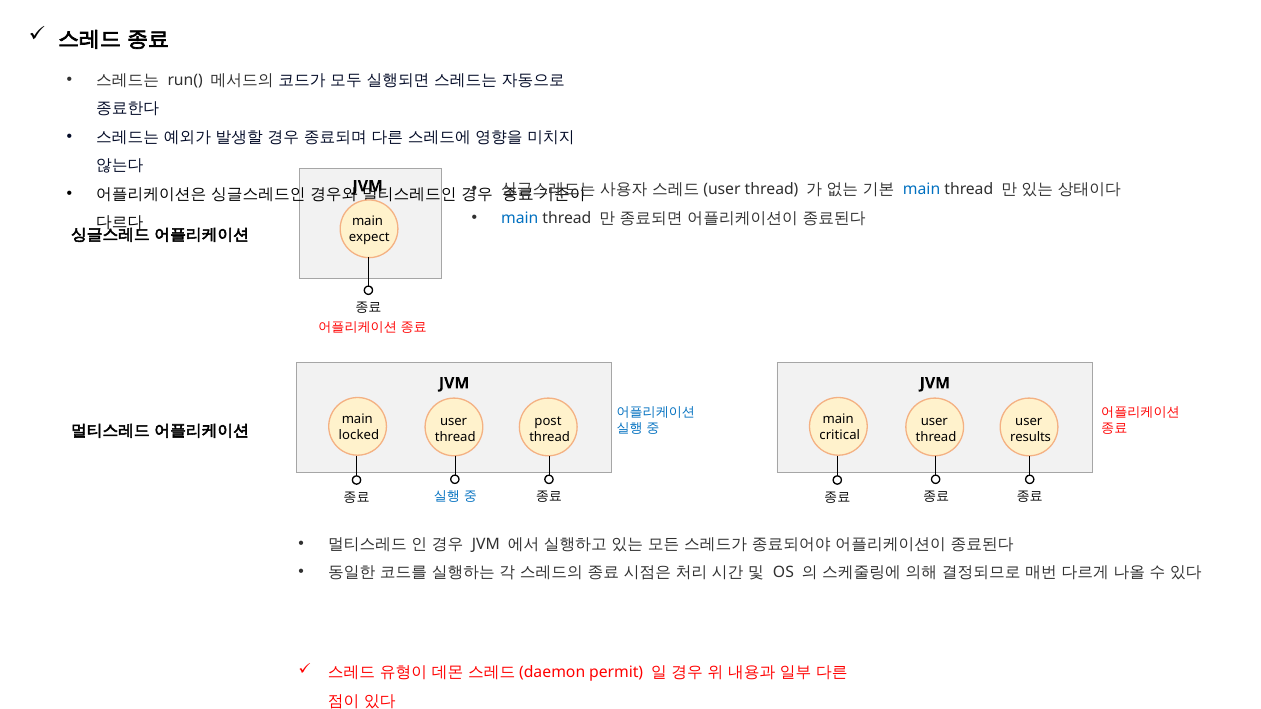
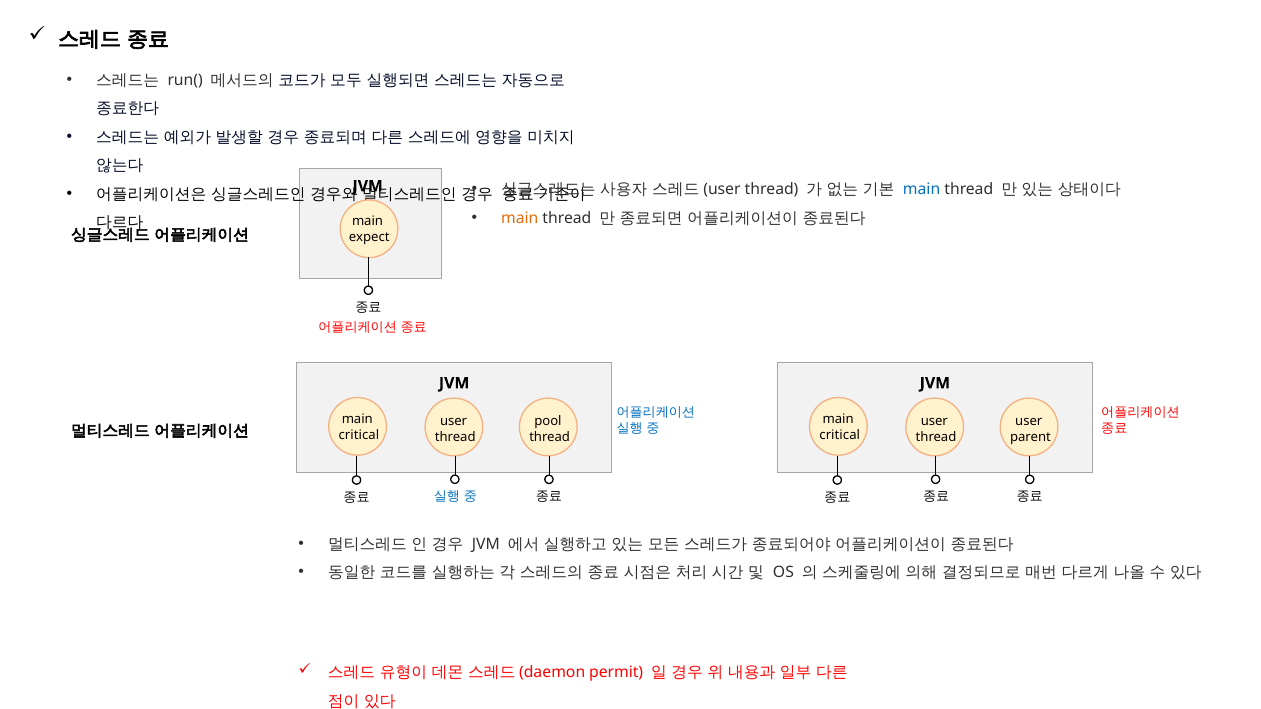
main at (520, 218) colour: blue -> orange
post: post -> pool
locked at (359, 435): locked -> critical
results: results -> parent
